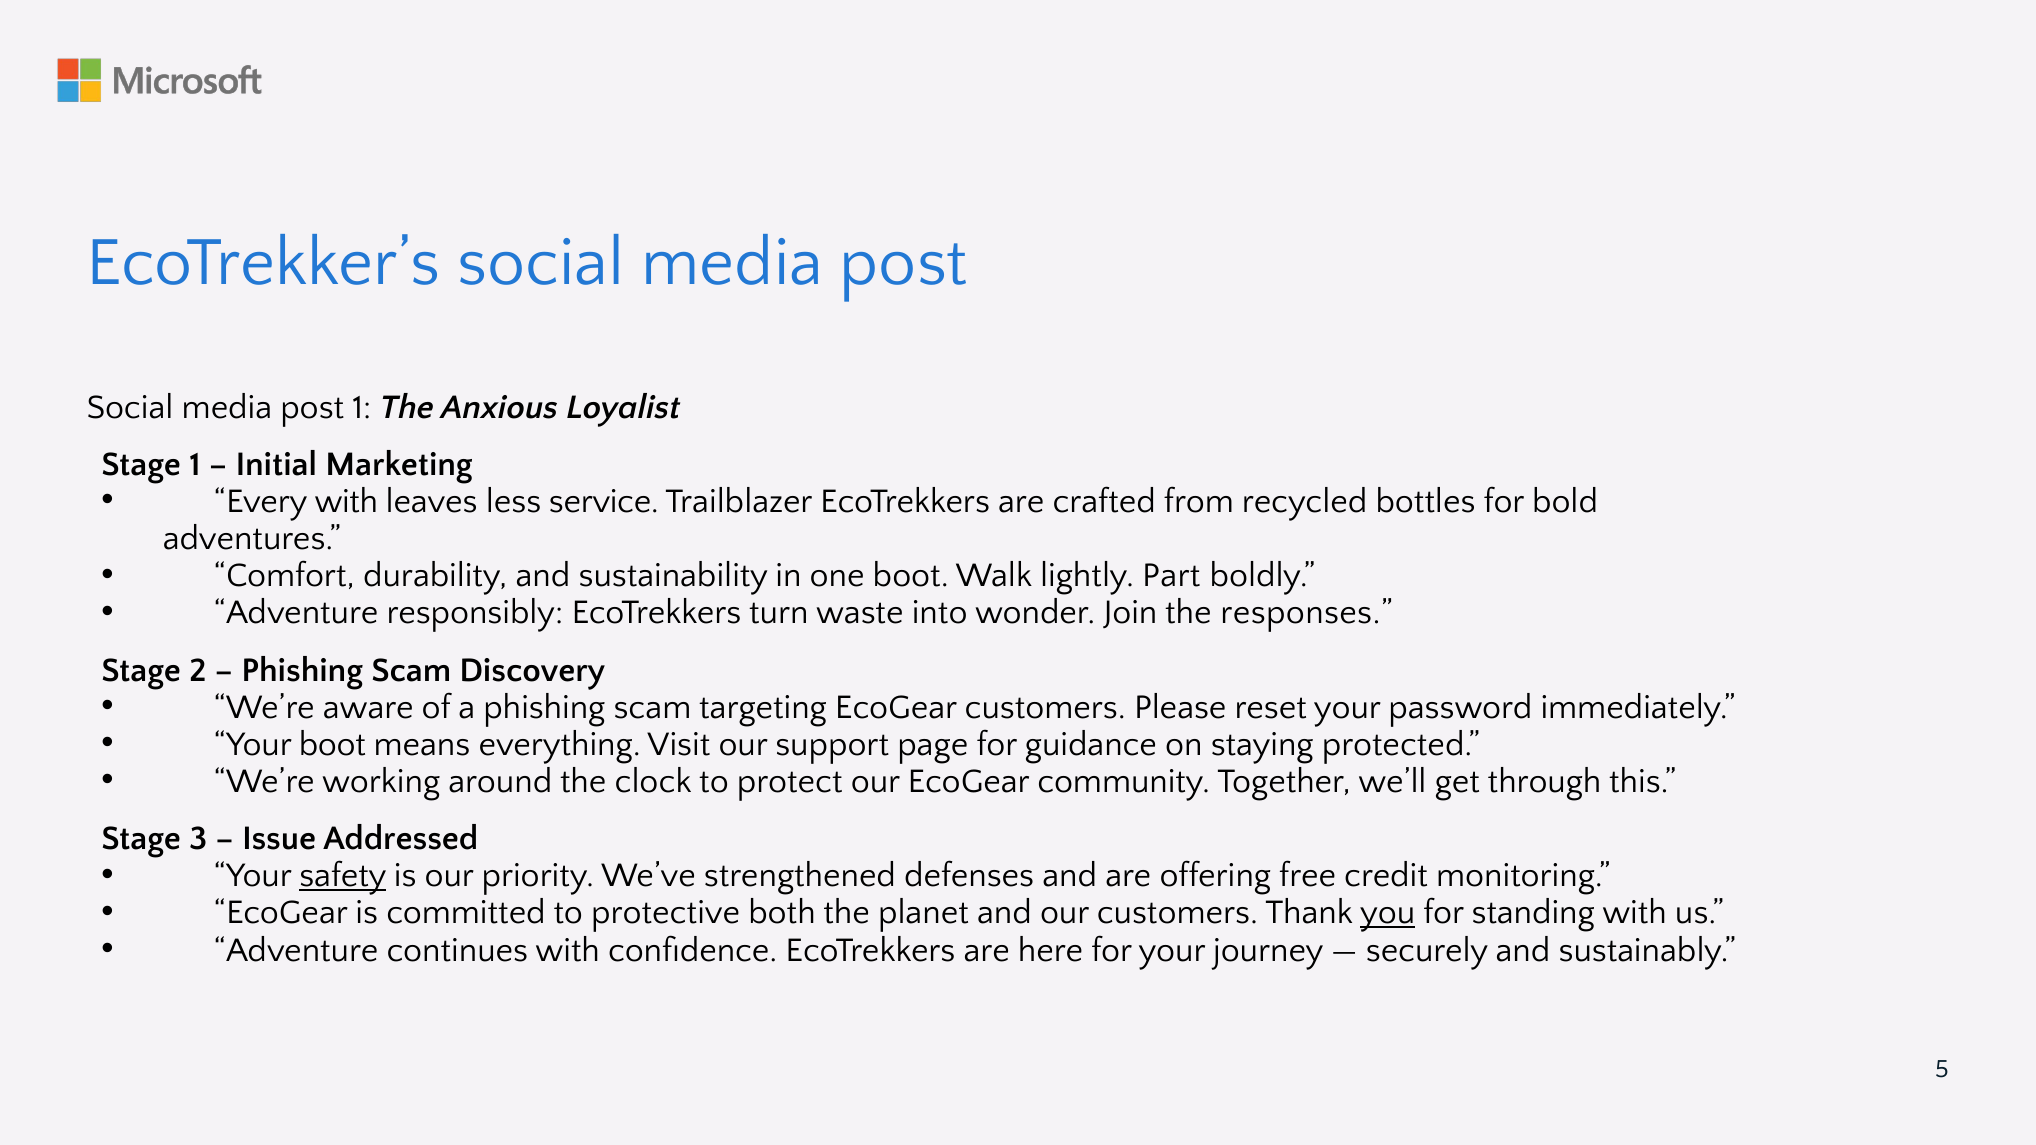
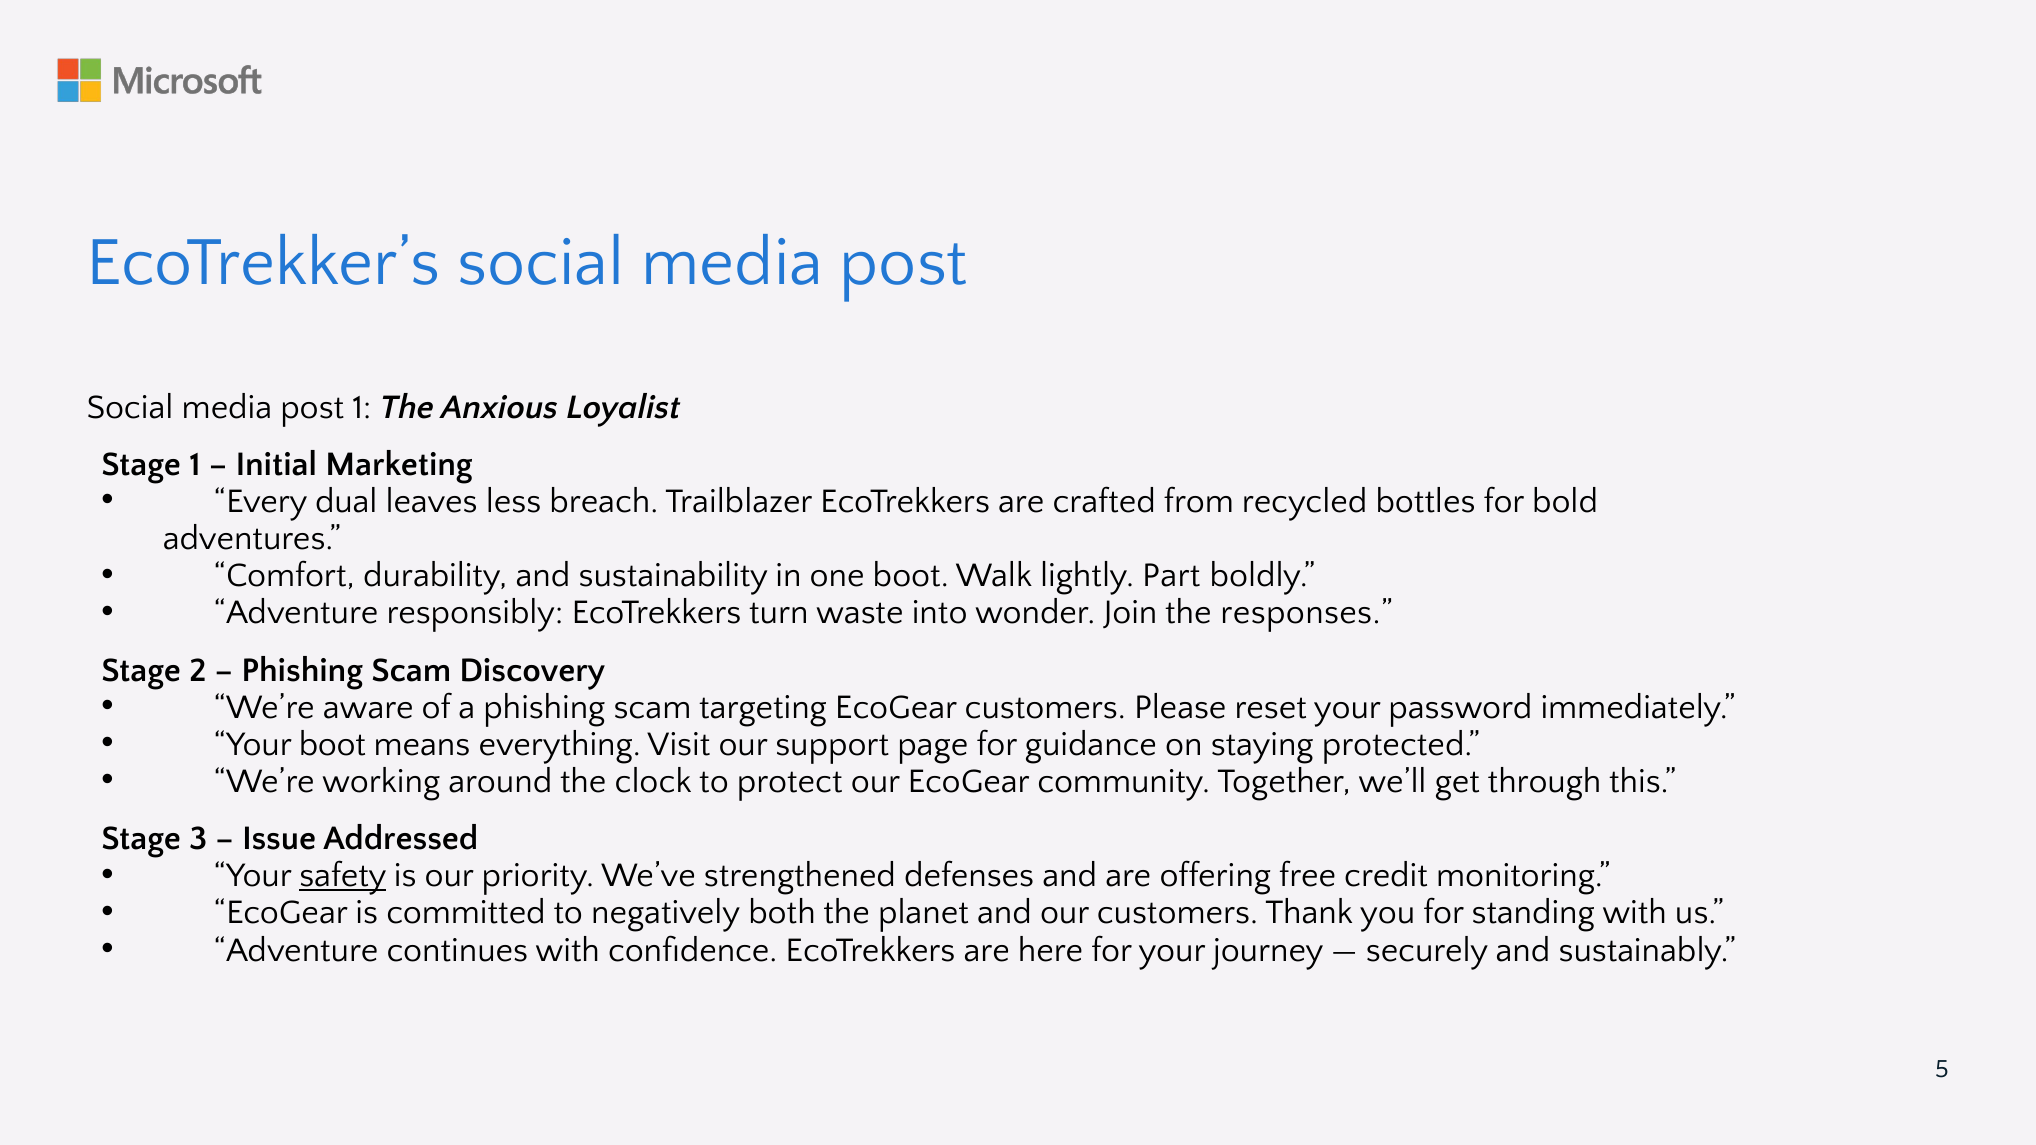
Every with: with -> dual
service: service -> breach
protective: protective -> negatively
you underline: present -> none
